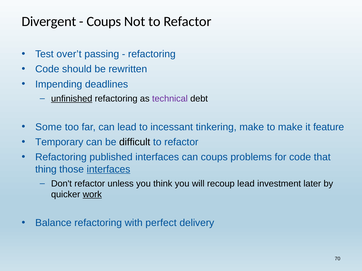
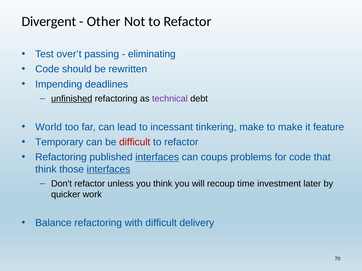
Coups at (104, 21): Coups -> Other
refactoring at (152, 54): refactoring -> eliminating
Some: Some -> World
difficult at (135, 142) colour: black -> red
interfaces at (157, 157) underline: none -> present
thing at (46, 170): thing -> think
recoup lead: lead -> time
work underline: present -> none
with perfect: perfect -> difficult
